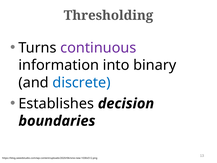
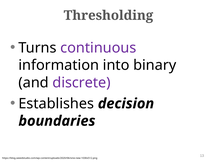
discrete colour: blue -> purple
